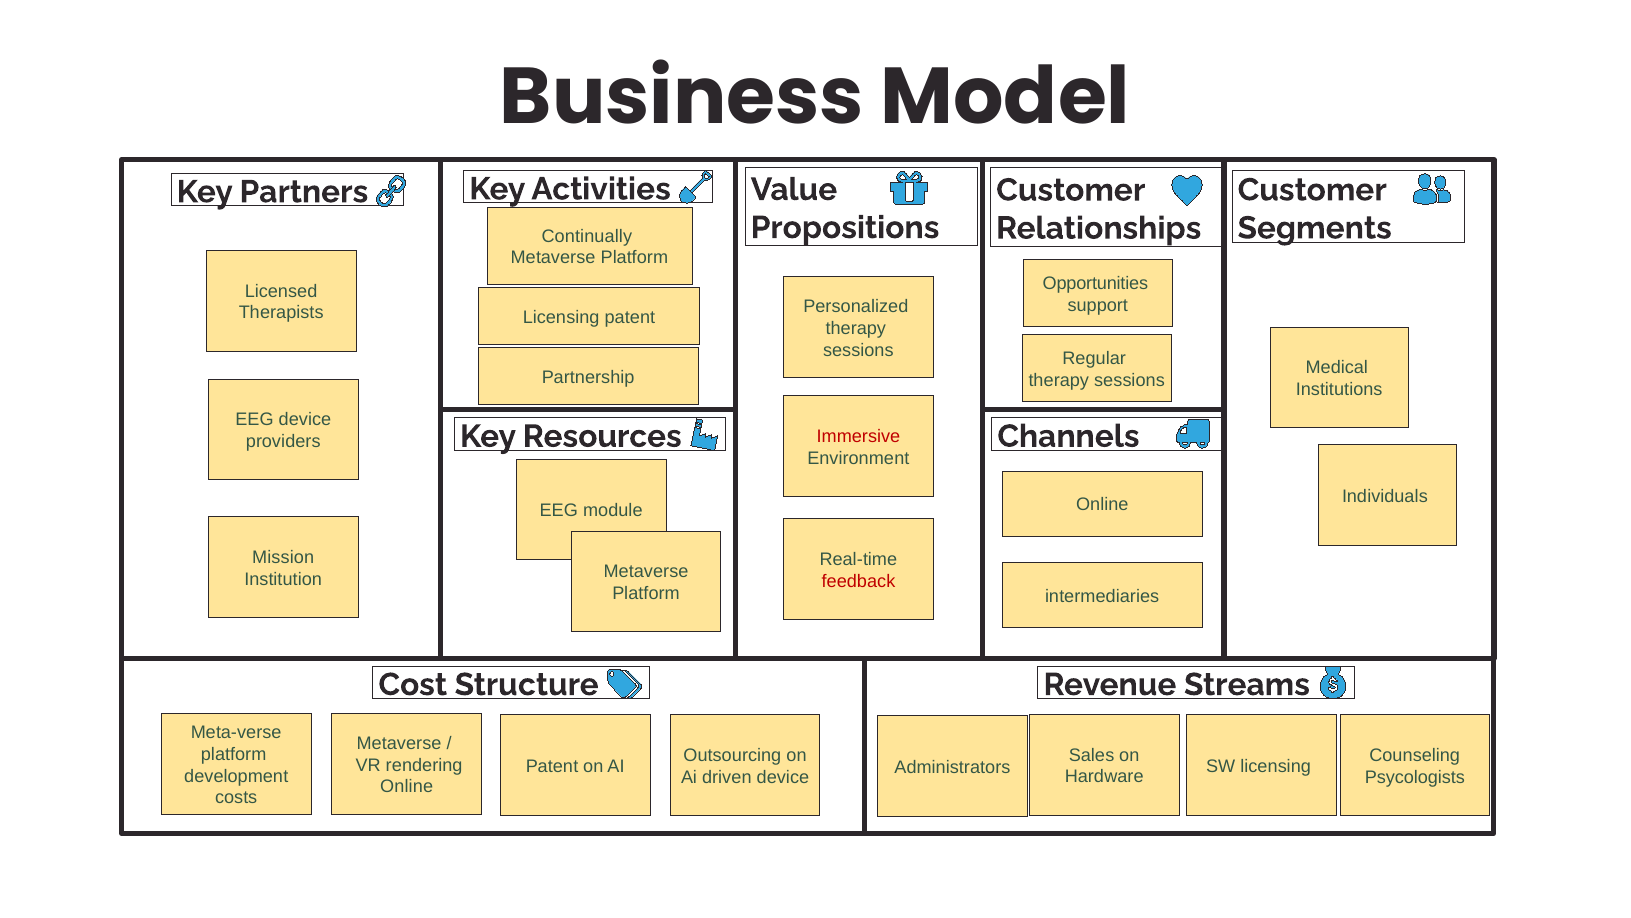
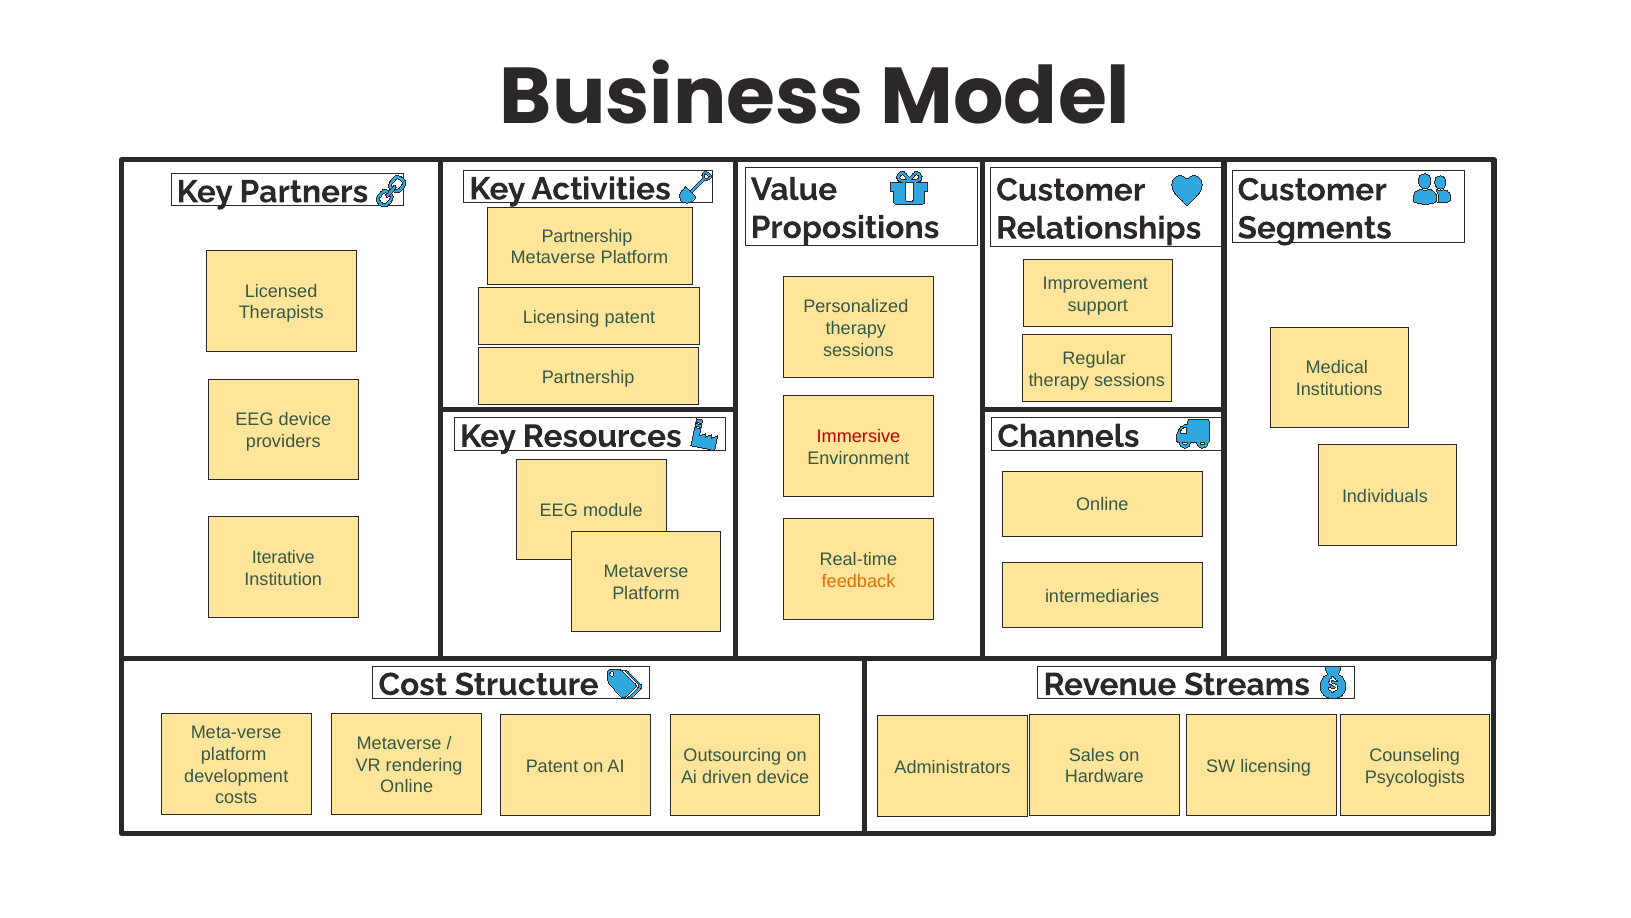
Continually at (587, 236): Continually -> Partnership
Opportunities: Opportunities -> Improvement
Mission: Mission -> Iterative
feedback colour: red -> orange
